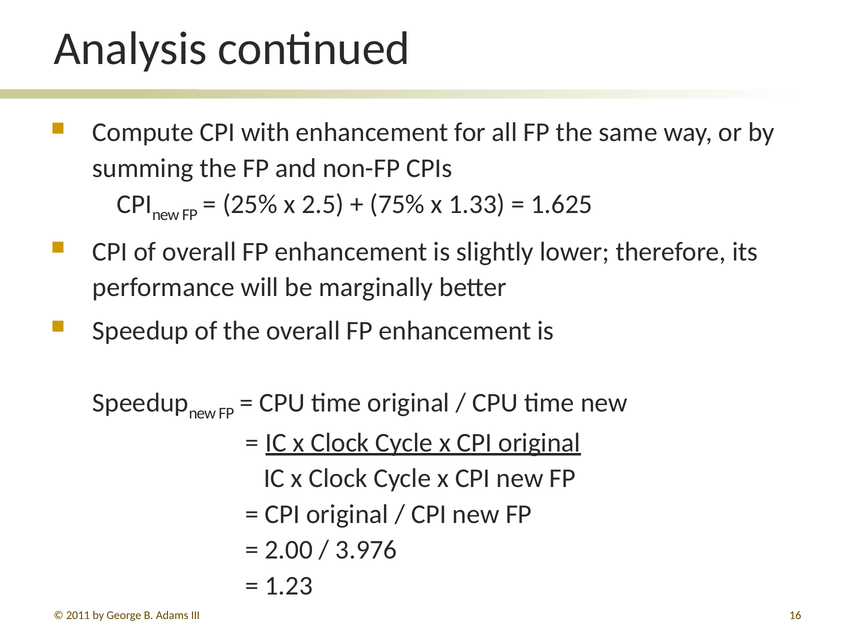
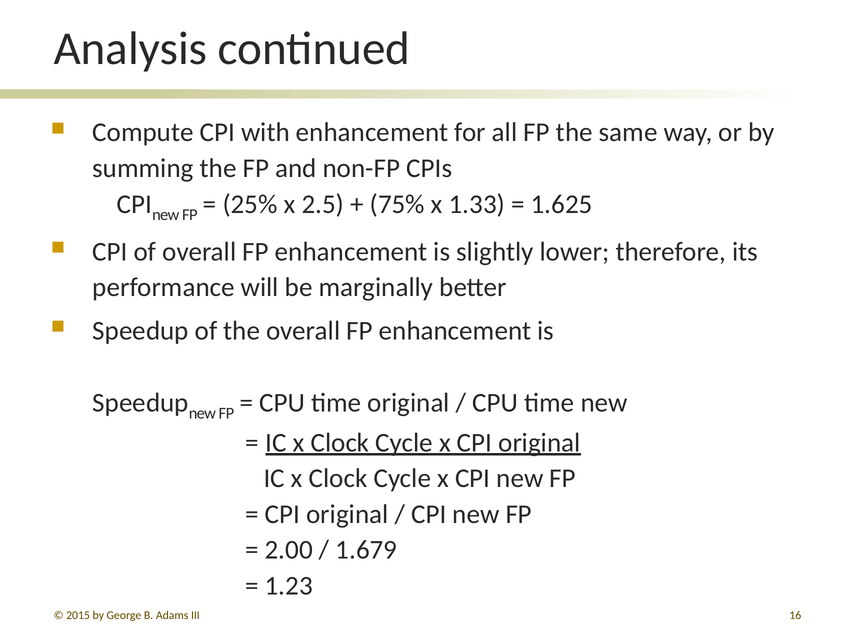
3.976: 3.976 -> 1.679
2011: 2011 -> 2015
